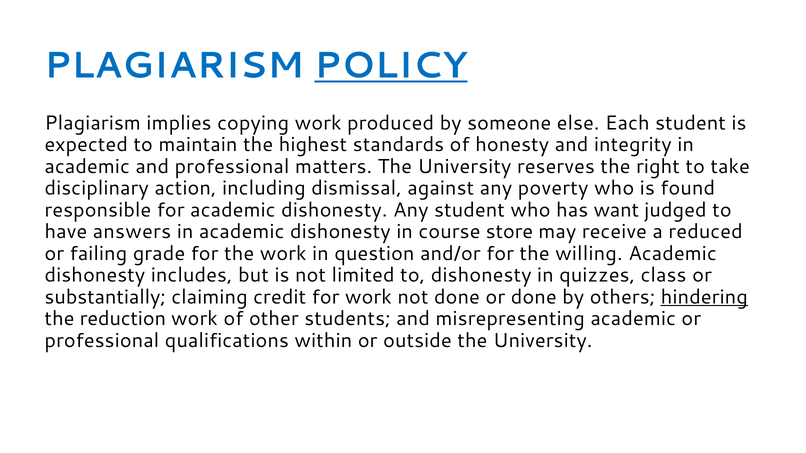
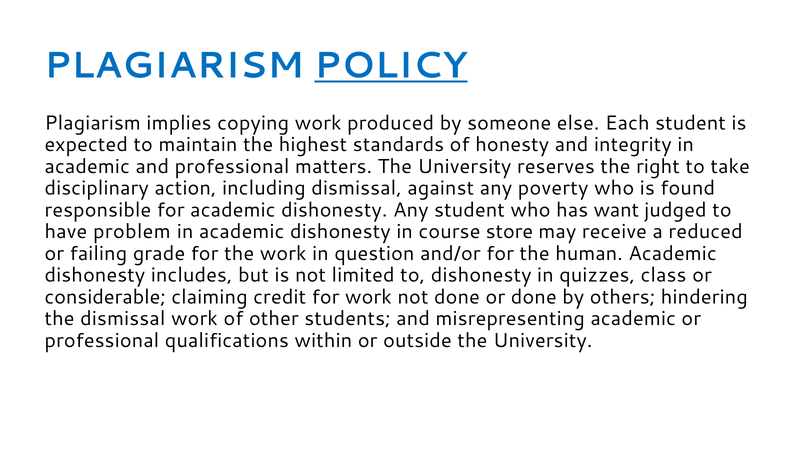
answers: answers -> problem
willing: willing -> human
substantially: substantially -> considerable
hindering underline: present -> none
the reduction: reduction -> dismissal
